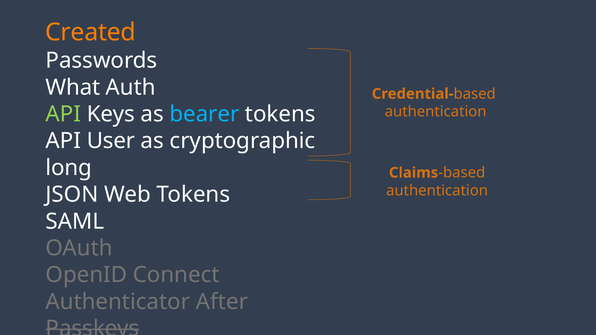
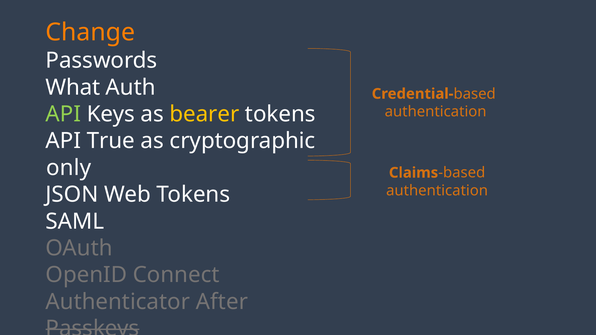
Created: Created -> Change
bearer colour: light blue -> yellow
User: User -> True
long: long -> only
